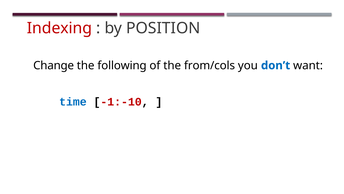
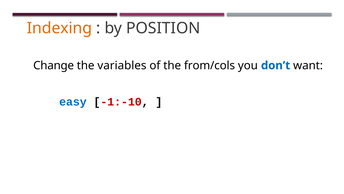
Indexing colour: red -> orange
following: following -> variables
time: time -> easy
